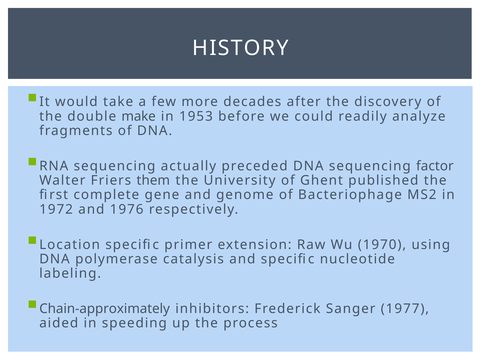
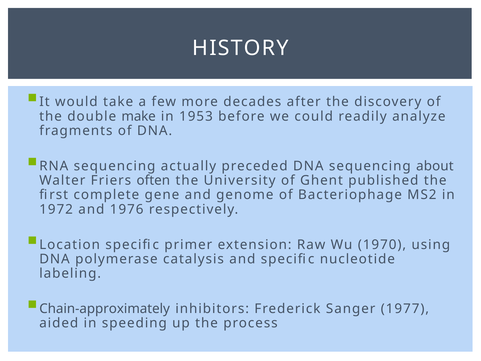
factor: factor -> about
them: them -> often
